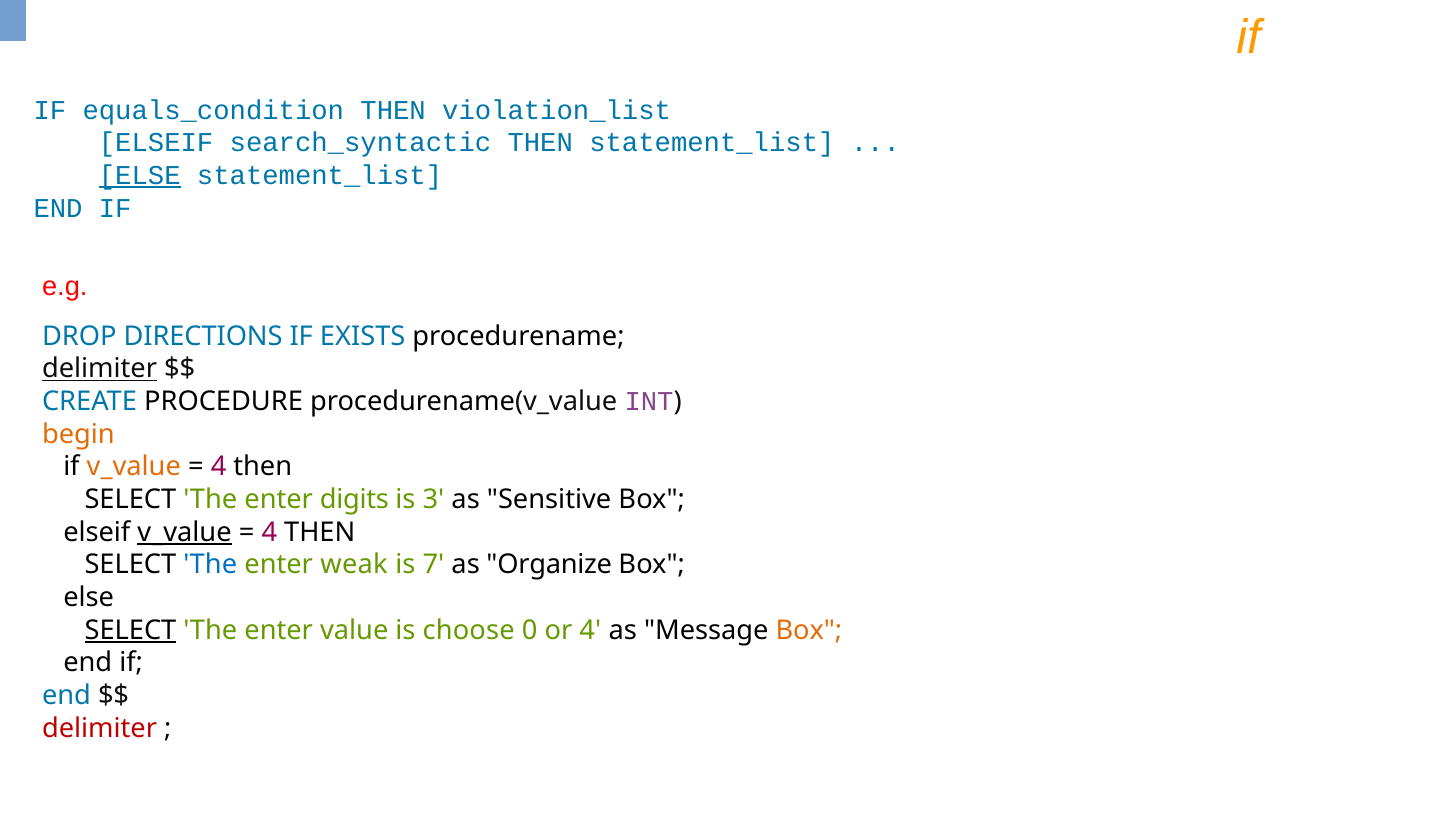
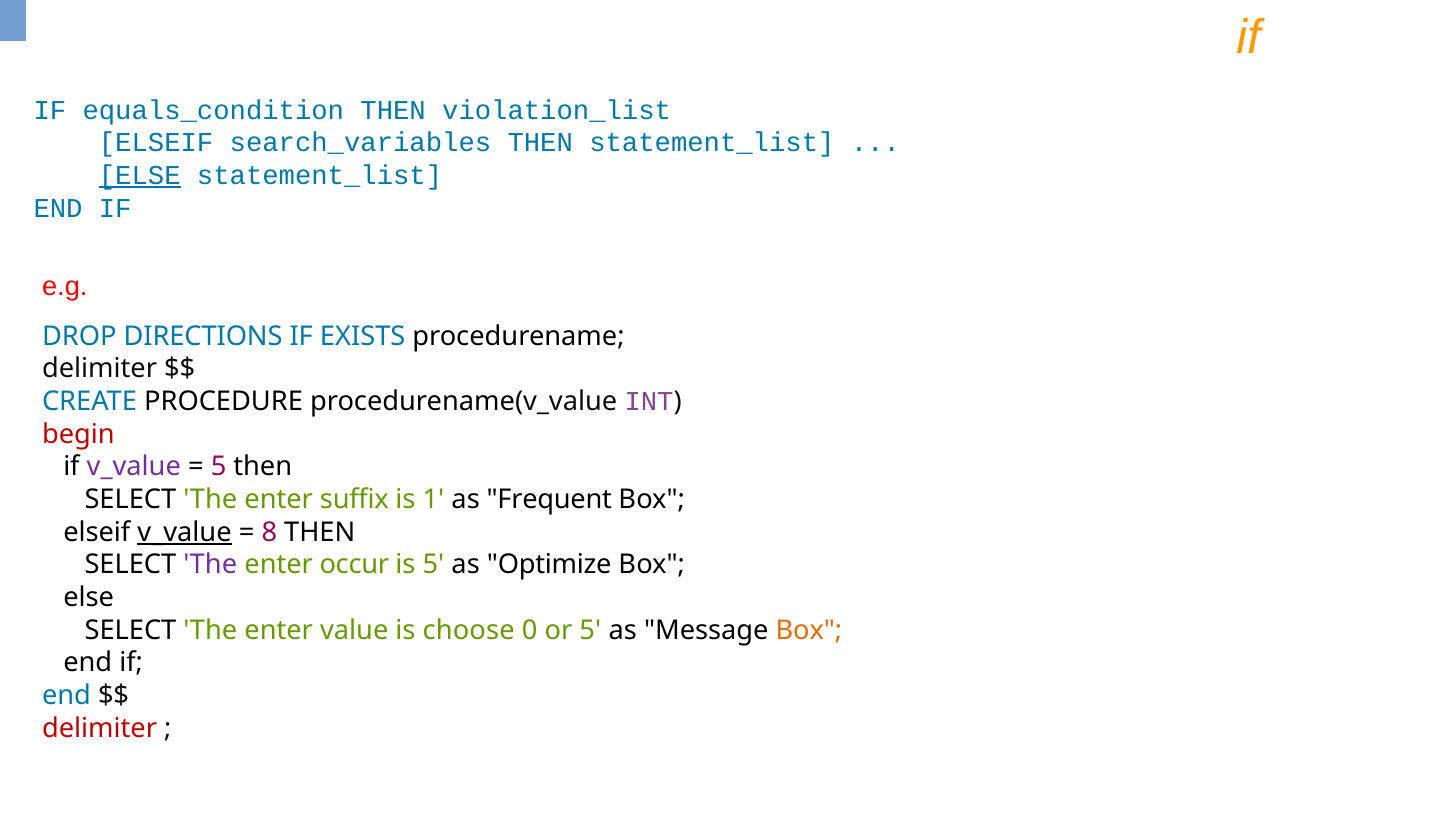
search_syntactic: search_syntactic -> search_variables
delimiter at (100, 369) underline: present -> none
begin colour: orange -> red
v_value at (134, 467) colour: orange -> purple
4 at (219, 467): 4 -> 5
digits: digits -> suffix
3: 3 -> 1
Sensitive: Sensitive -> Frequent
4 at (269, 532): 4 -> 8
The at (210, 565) colour: blue -> purple
weak: weak -> occur
is 7: 7 -> 5
Organize: Organize -> Optimize
SELECT at (130, 630) underline: present -> none
or 4: 4 -> 5
